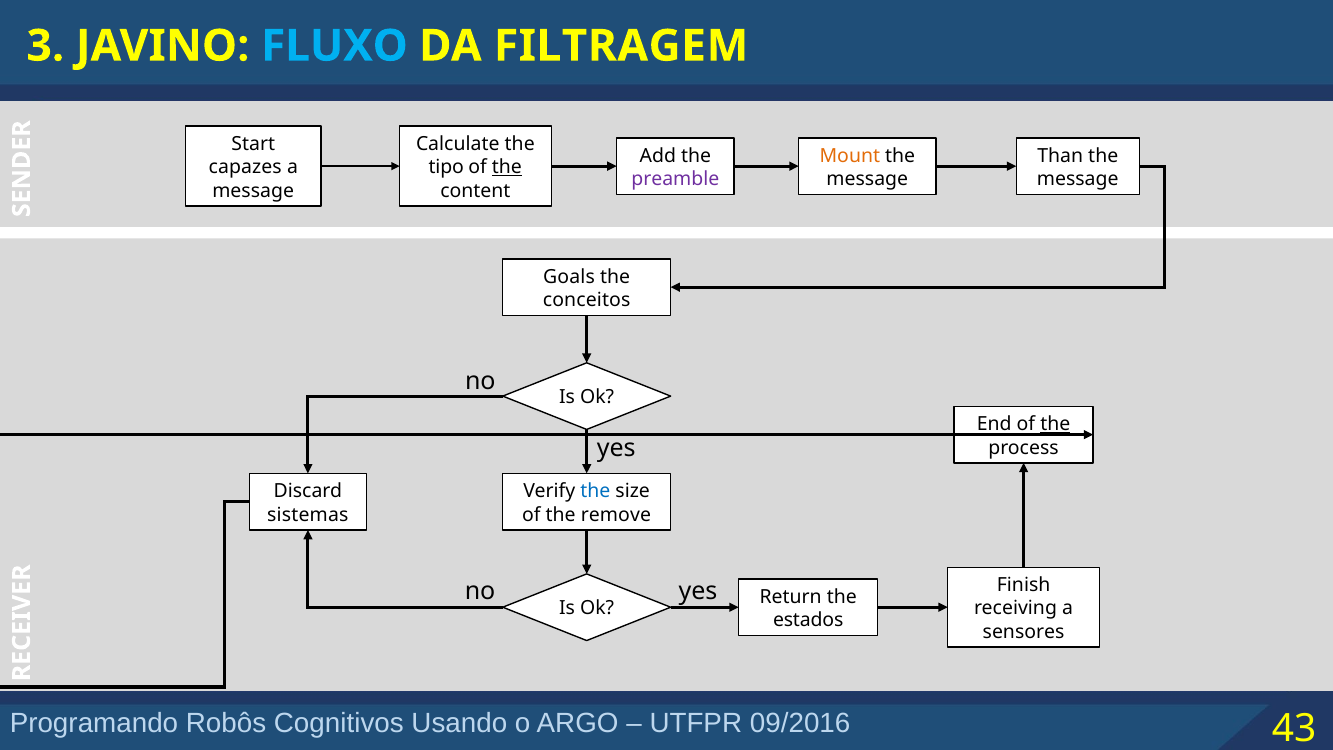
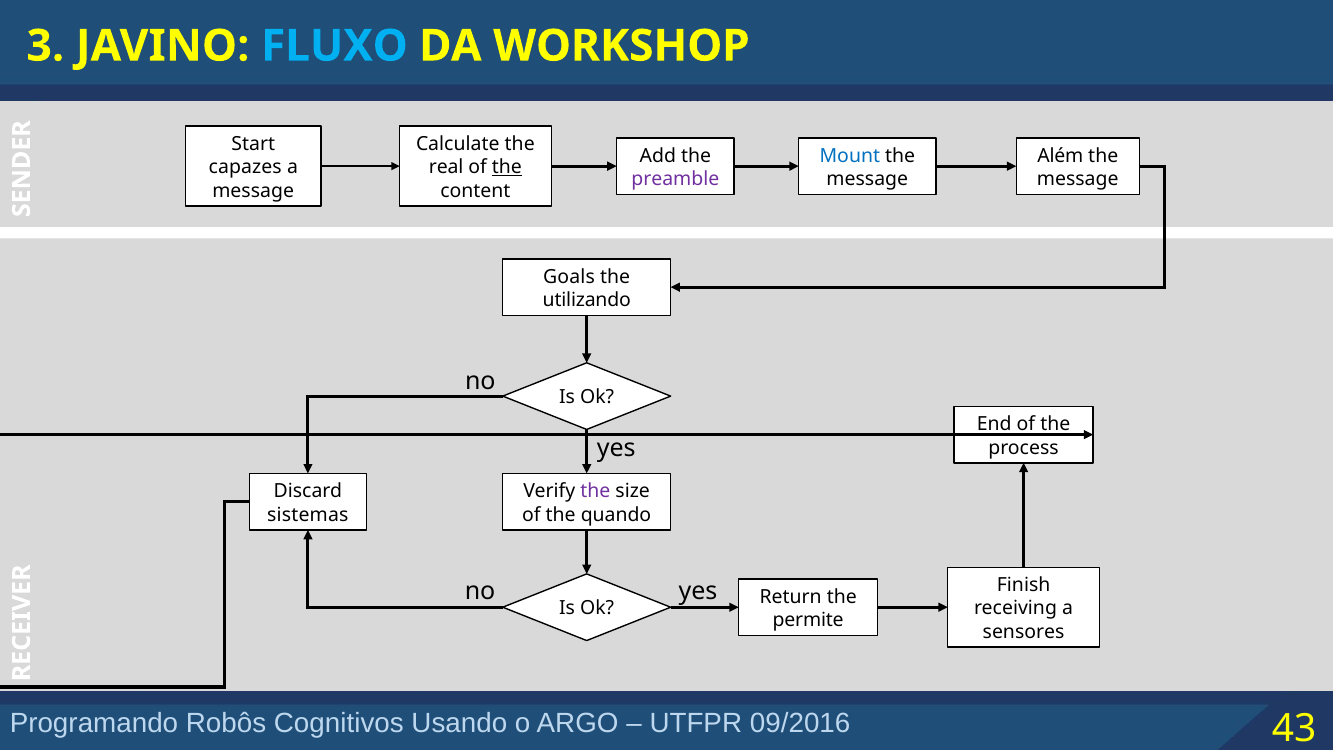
FILTRAGEM: FILTRAGEM -> WORKSHOP
Mount colour: orange -> blue
Than: Than -> Além
tipo: tipo -> real
conceitos: conceitos -> utilizando
the at (1055, 424) underline: present -> none
the at (595, 491) colour: blue -> purple
remove: remove -> quando
estados: estados -> permite
